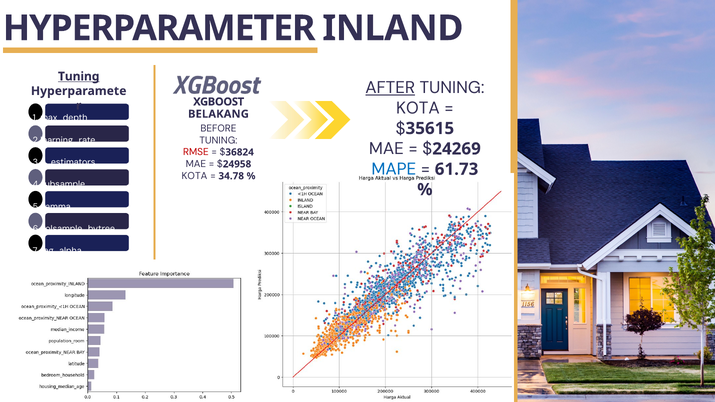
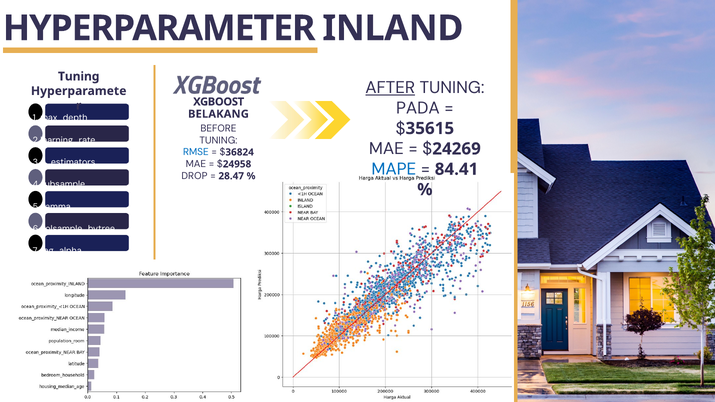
Tuning at (79, 76) underline: present -> none
KOTA at (418, 108): KOTA -> PADA
RMSE colour: red -> blue
61.73: 61.73 -> 84.41
KOTA at (194, 176): KOTA -> DROP
34.78: 34.78 -> 28.47
